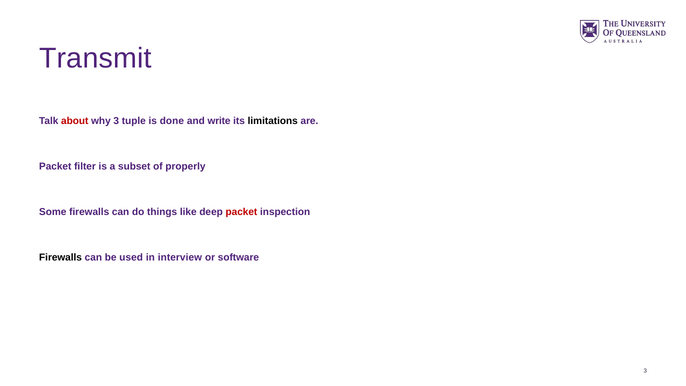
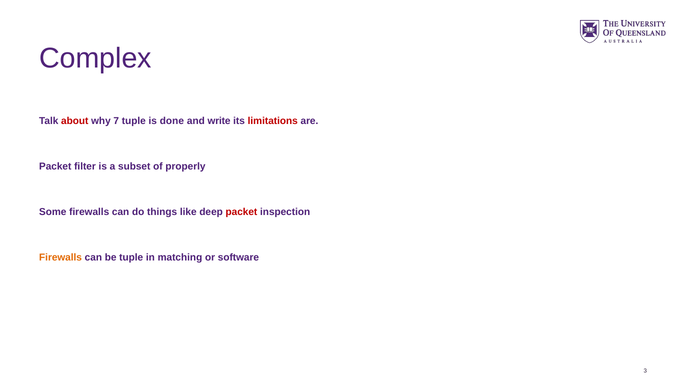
Transmit: Transmit -> Complex
why 3: 3 -> 7
limitations colour: black -> red
Firewalls at (61, 257) colour: black -> orange
be used: used -> tuple
interview: interview -> matching
